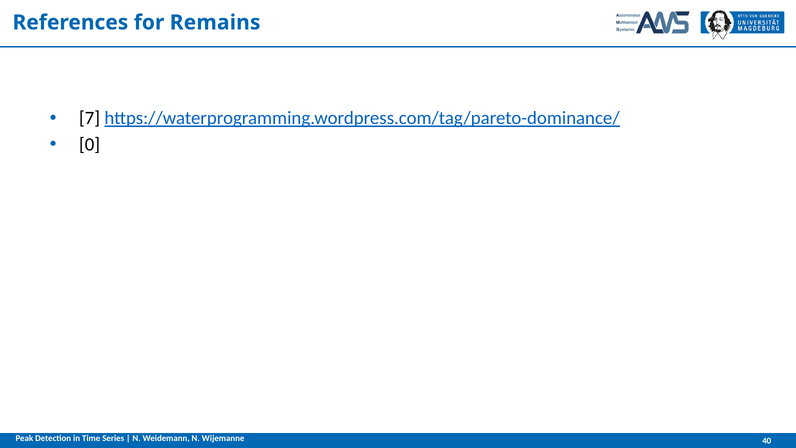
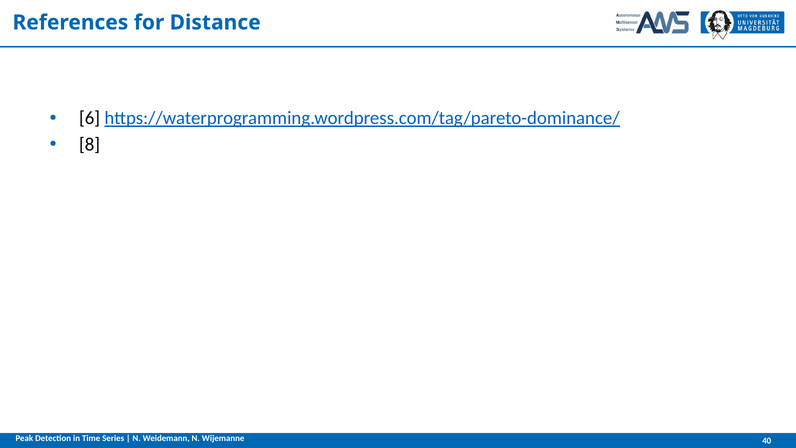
Remains: Remains -> Distance
7: 7 -> 6
0: 0 -> 8
